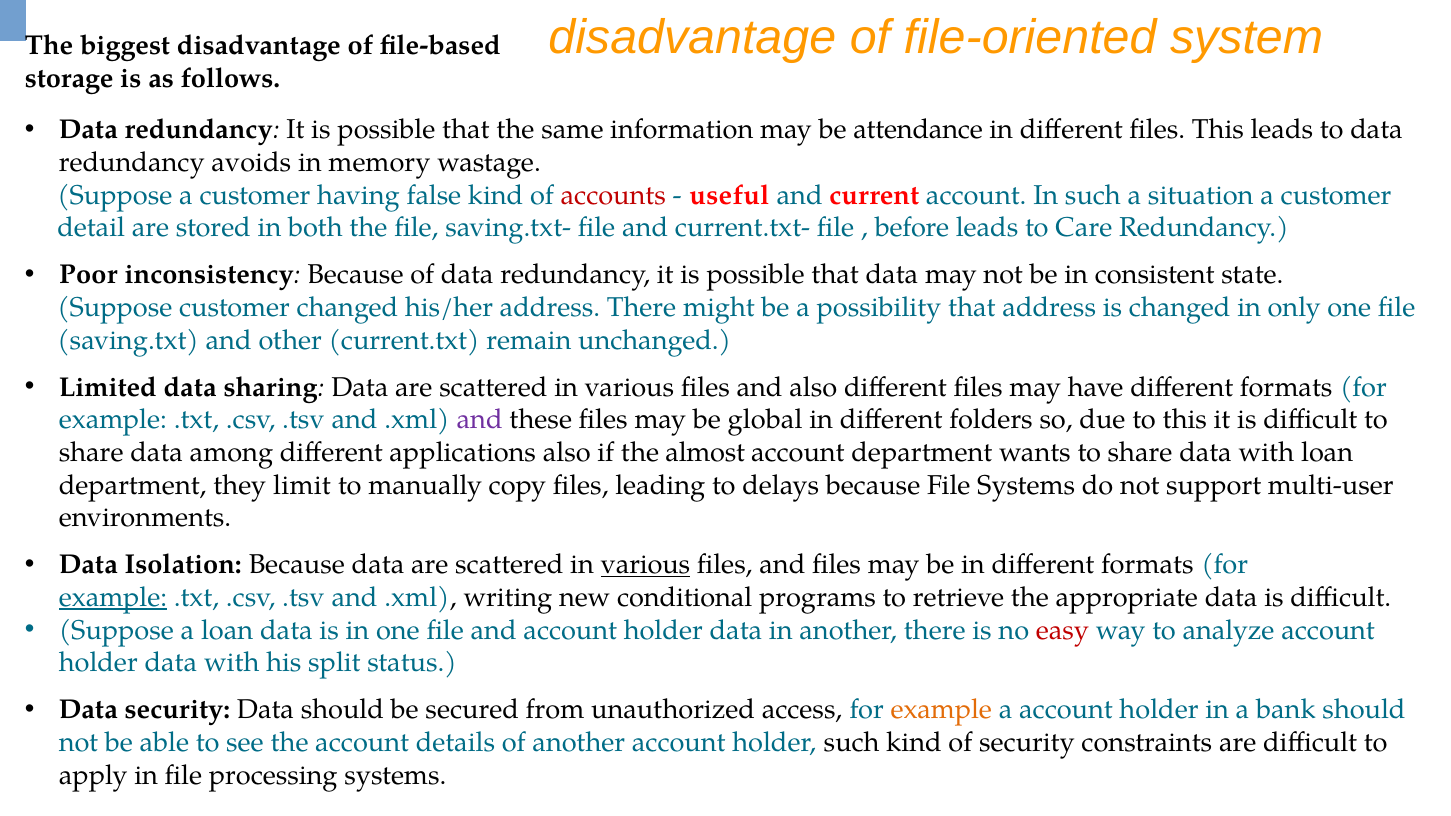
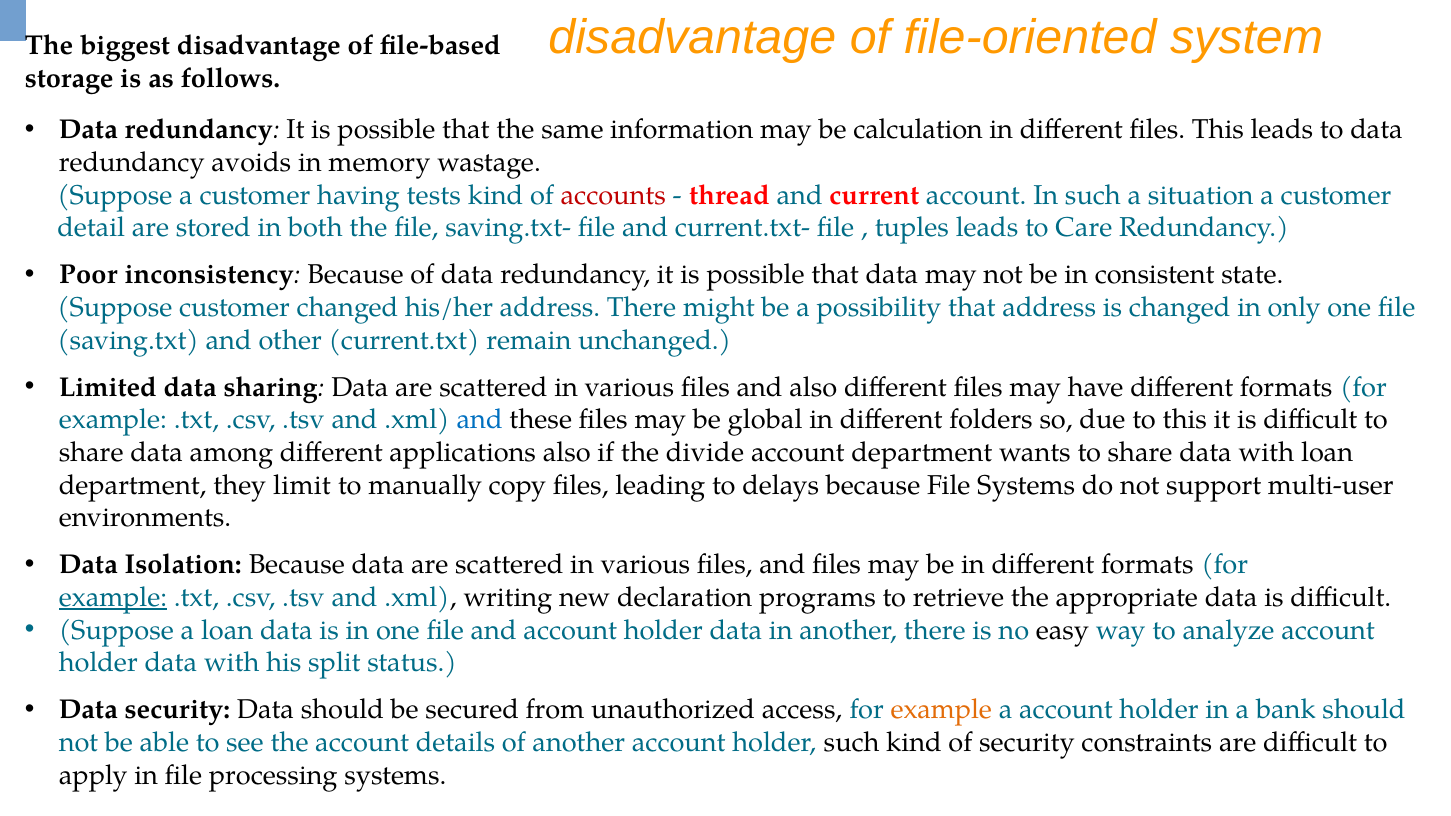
attendance: attendance -> calculation
false: false -> tests
useful: useful -> thread
before: before -> tuples
and at (480, 420) colour: purple -> blue
almost: almost -> divide
various at (645, 565) underline: present -> none
conditional: conditional -> declaration
easy colour: red -> black
